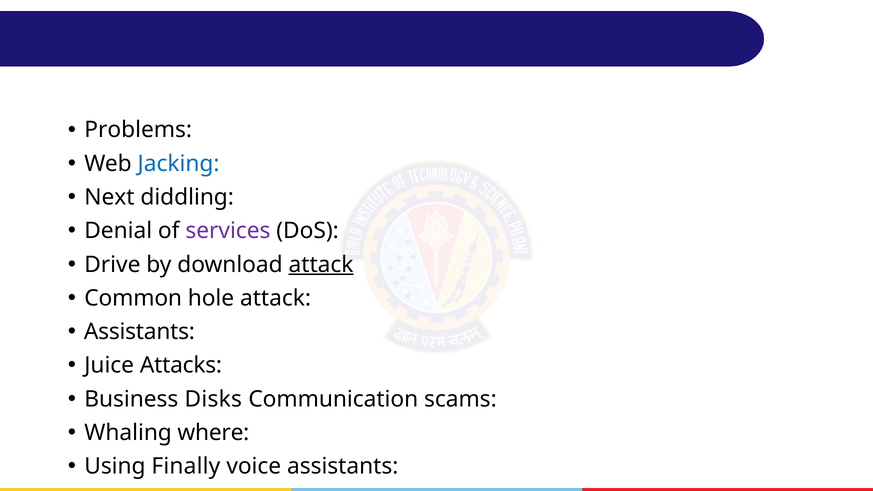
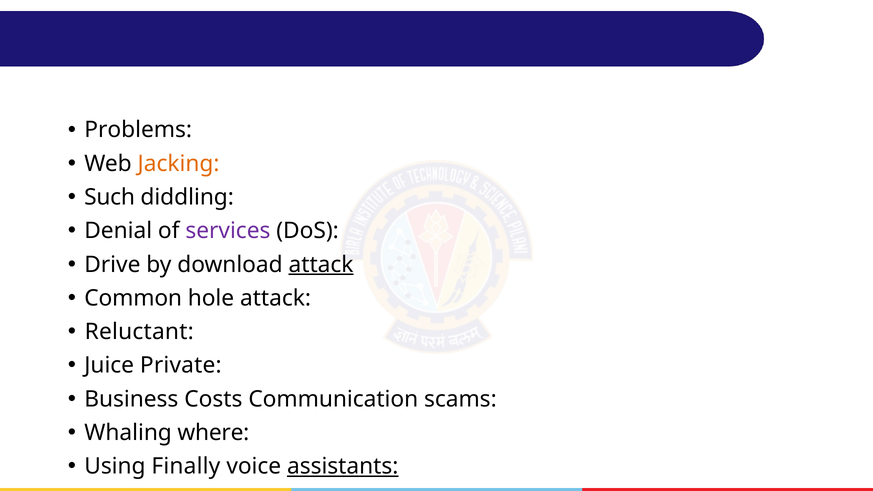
Jacking colour: blue -> orange
Next: Next -> Such
Assistants at (139, 332): Assistants -> Reluctant
Attacks: Attacks -> Private
Disks: Disks -> Costs
assistants at (343, 466) underline: none -> present
